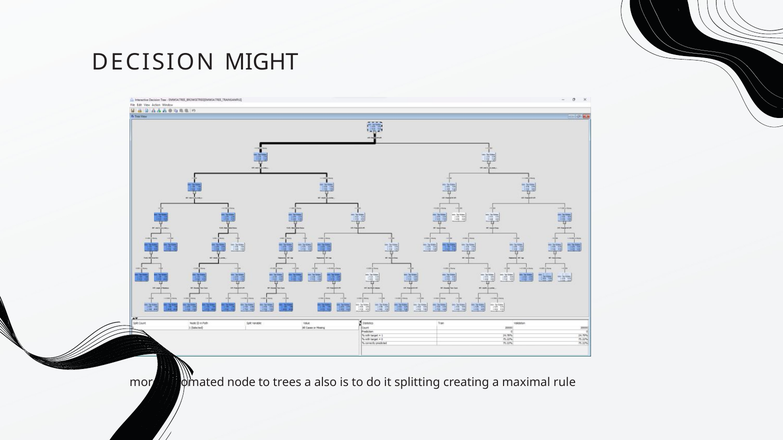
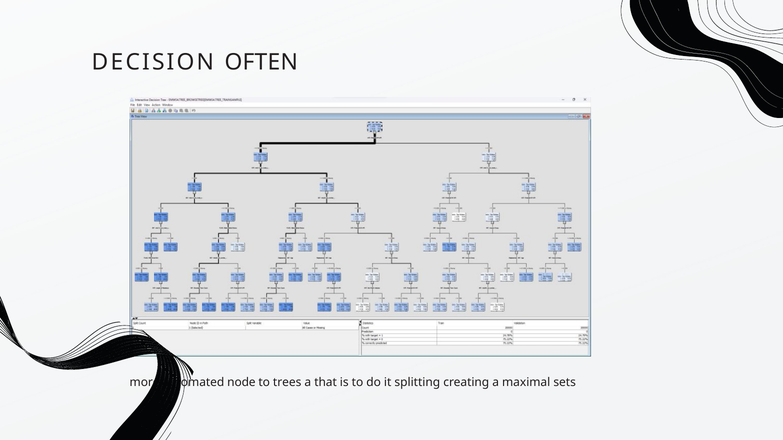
MIGHT: MIGHT -> OFTEN
also: also -> that
rule: rule -> sets
